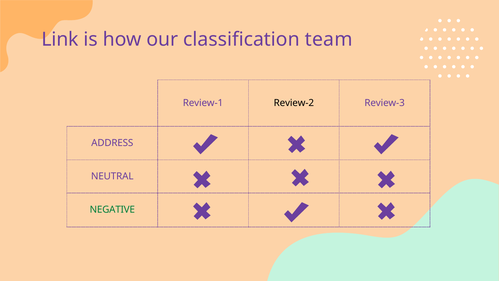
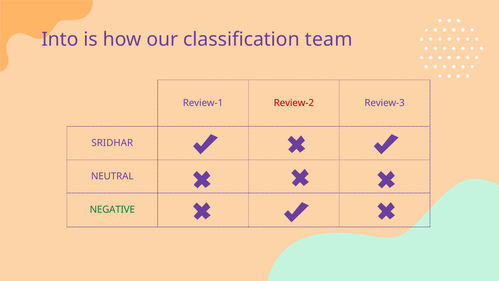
Link: Link -> Into
Review-2 colour: black -> red
ADDRESS: ADDRESS -> SRIDHAR
